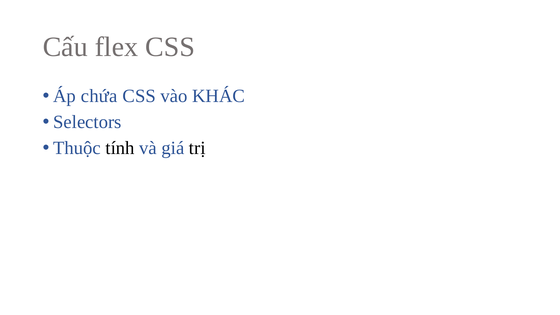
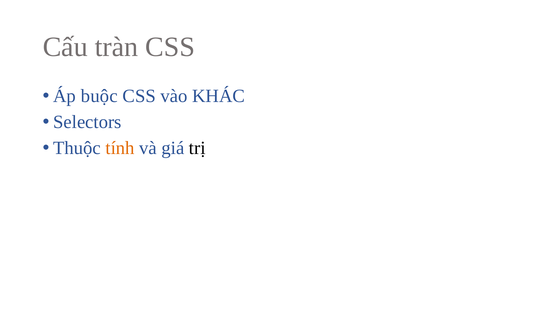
flex: flex -> tràn
chứa: chứa -> buộc
tính colour: black -> orange
